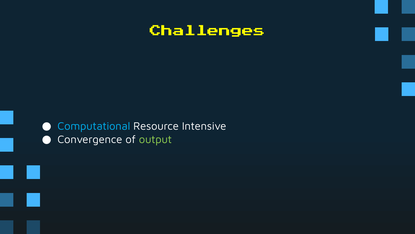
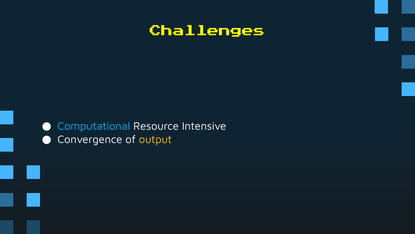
output colour: light green -> yellow
